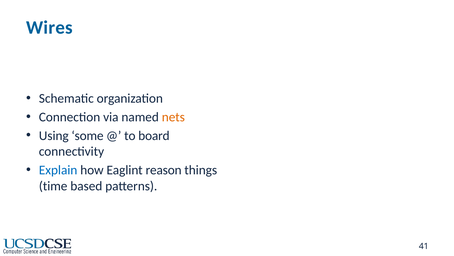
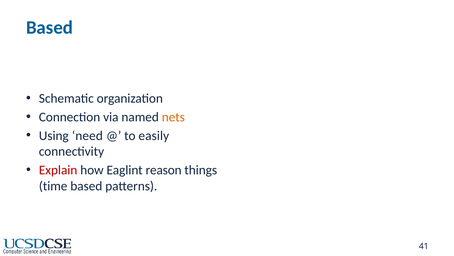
Wires at (49, 28): Wires -> Based
some: some -> need
board: board -> easily
Explain colour: blue -> red
